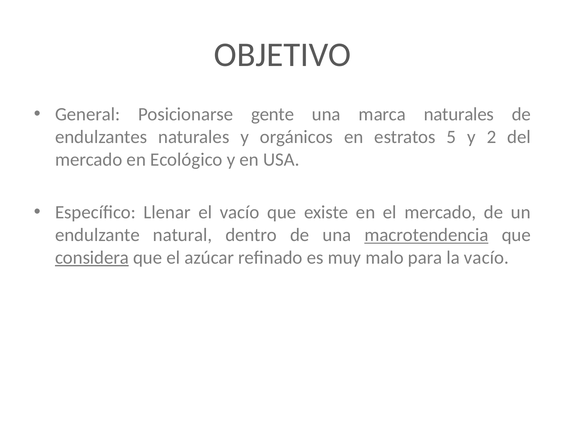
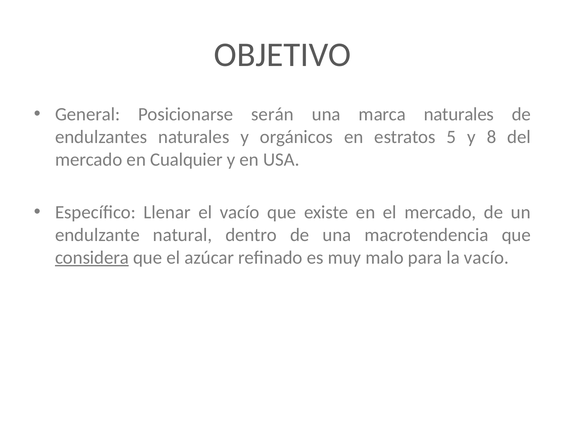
gente: gente -> serán
2: 2 -> 8
Ecológico: Ecológico -> Cualquier
macrotendencia underline: present -> none
